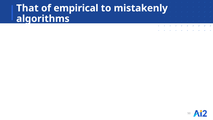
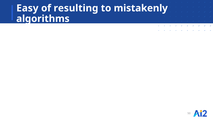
That: That -> Easy
empirical: empirical -> resulting
